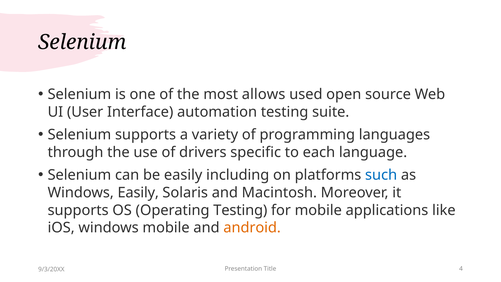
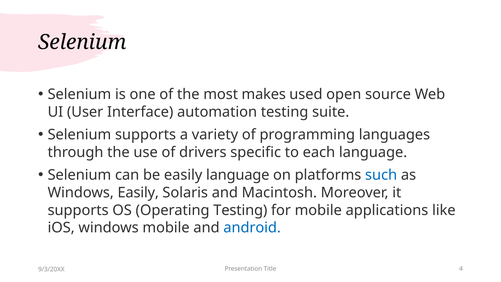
allows: allows -> makes
easily including: including -> language
android colour: orange -> blue
